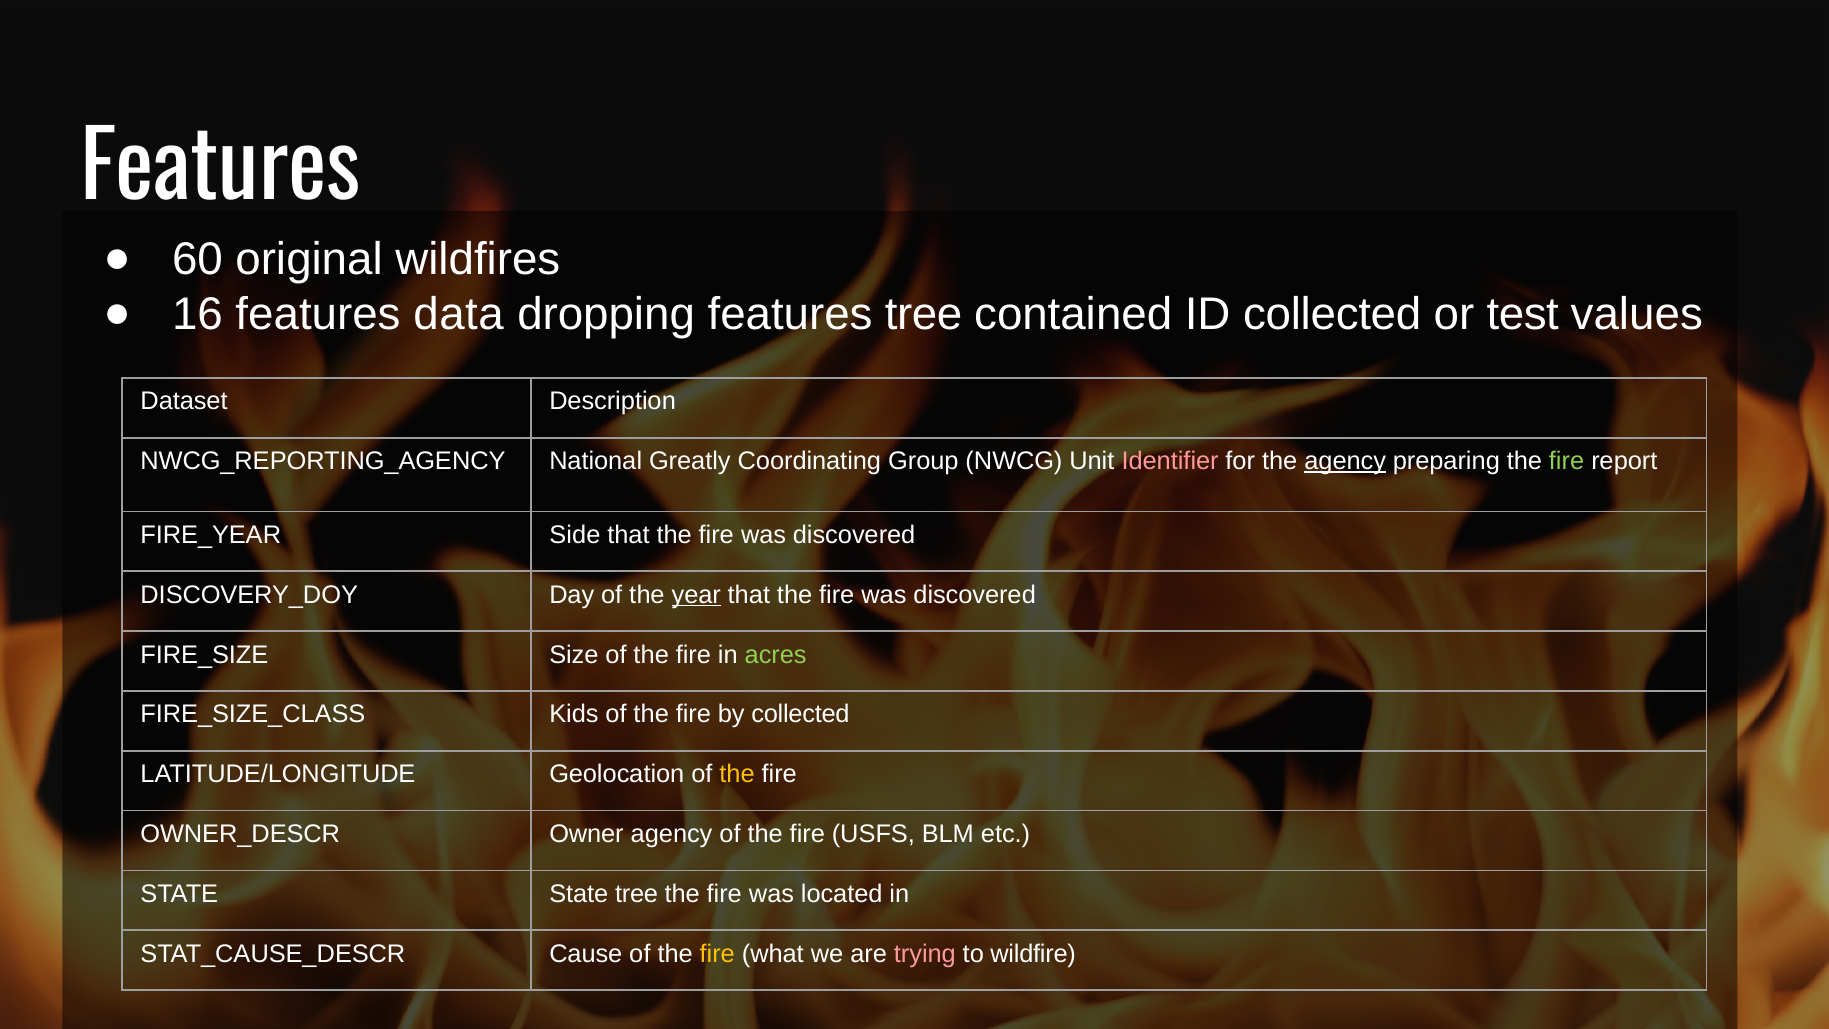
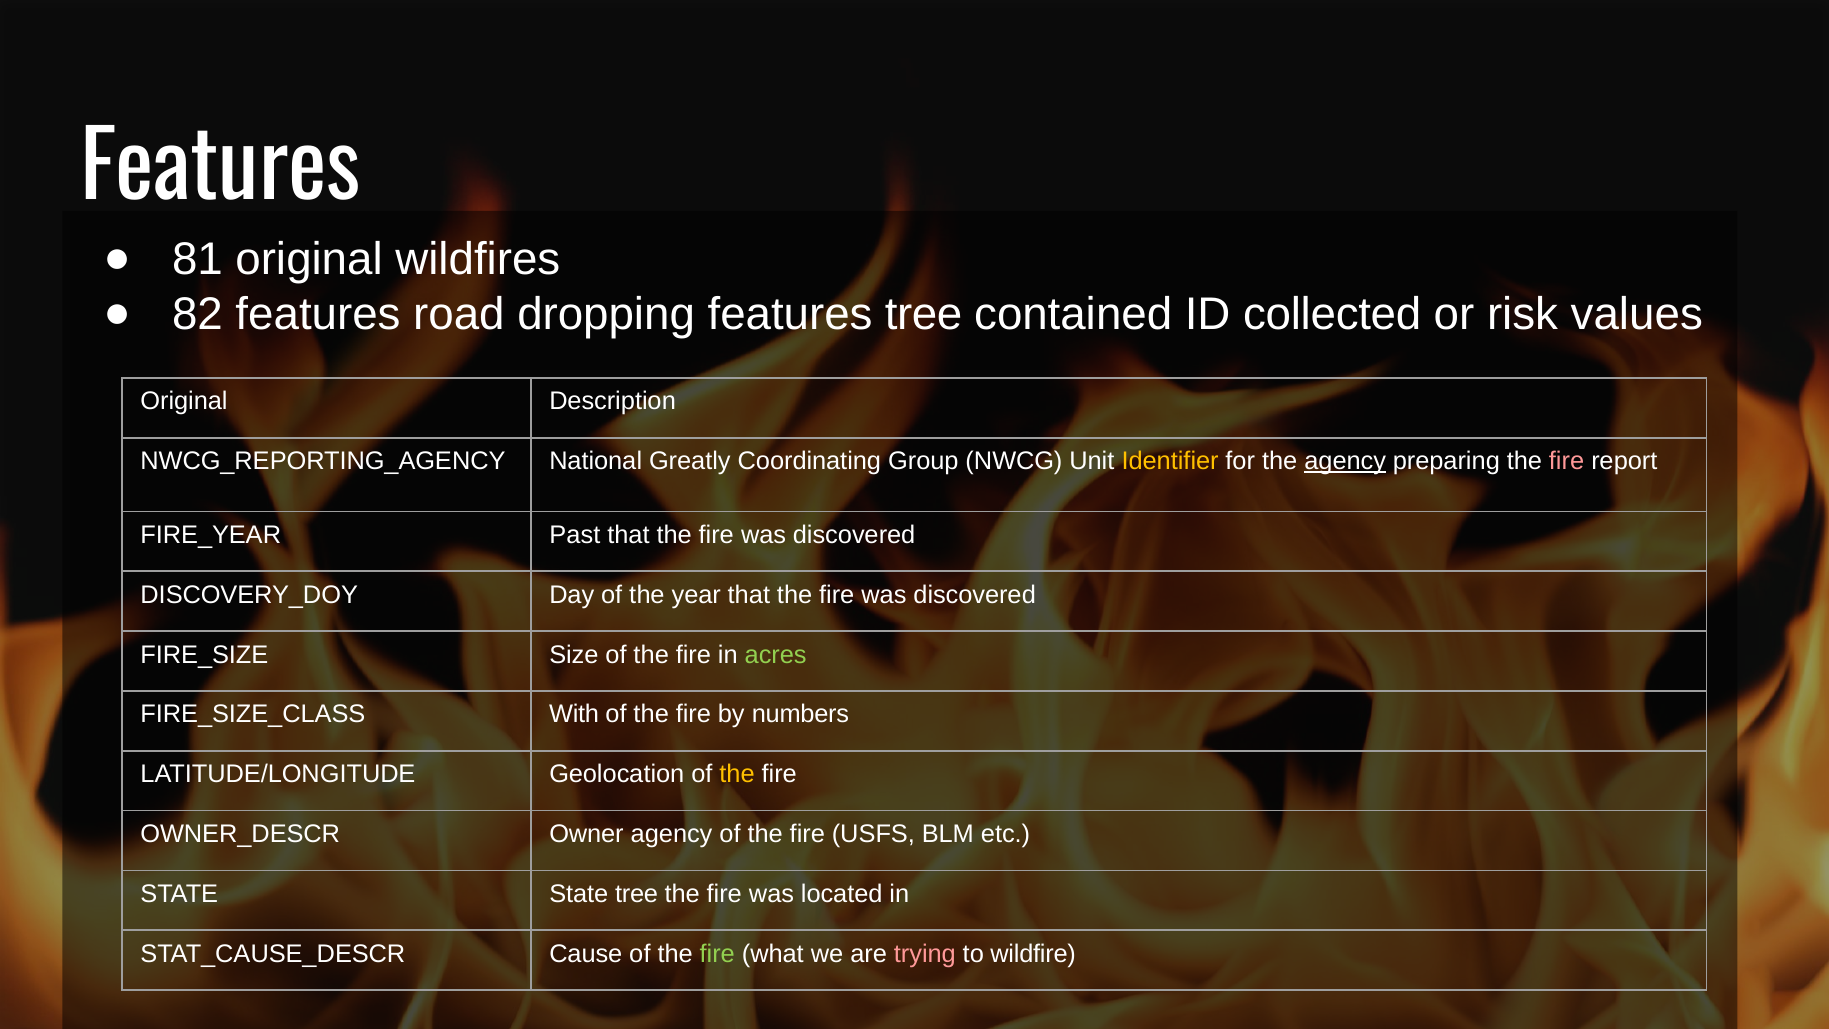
60: 60 -> 81
16: 16 -> 82
data: data -> road
test: test -> risk
Dataset at (184, 401): Dataset -> Original
Identifier colour: pink -> yellow
fire at (1567, 461) colour: light green -> pink
Side: Side -> Past
year underline: present -> none
Kids: Kids -> With
by collected: collected -> numbers
fire at (717, 954) colour: yellow -> light green
